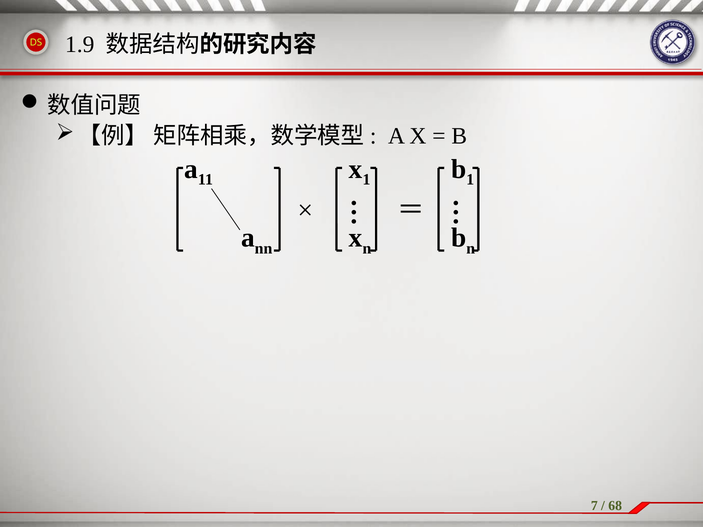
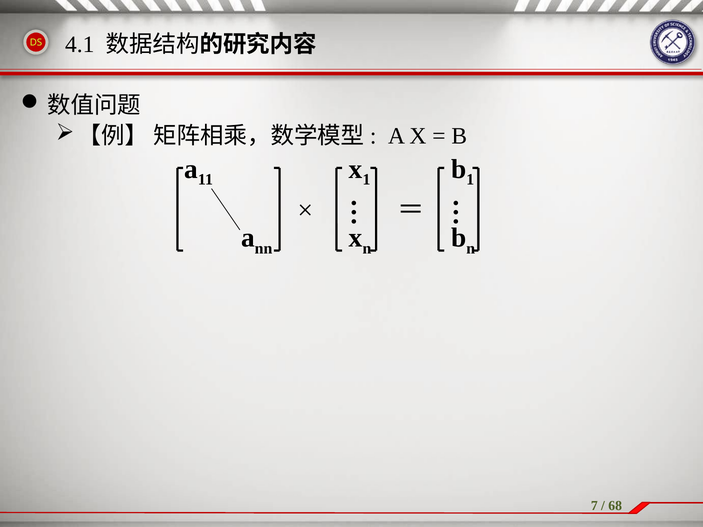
1.9: 1.9 -> 4.1
